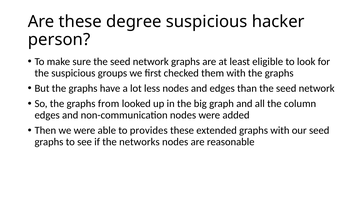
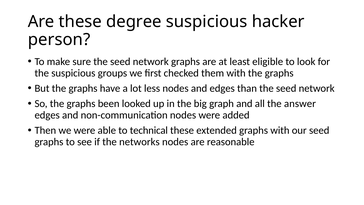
from: from -> been
column: column -> answer
provides: provides -> technical
